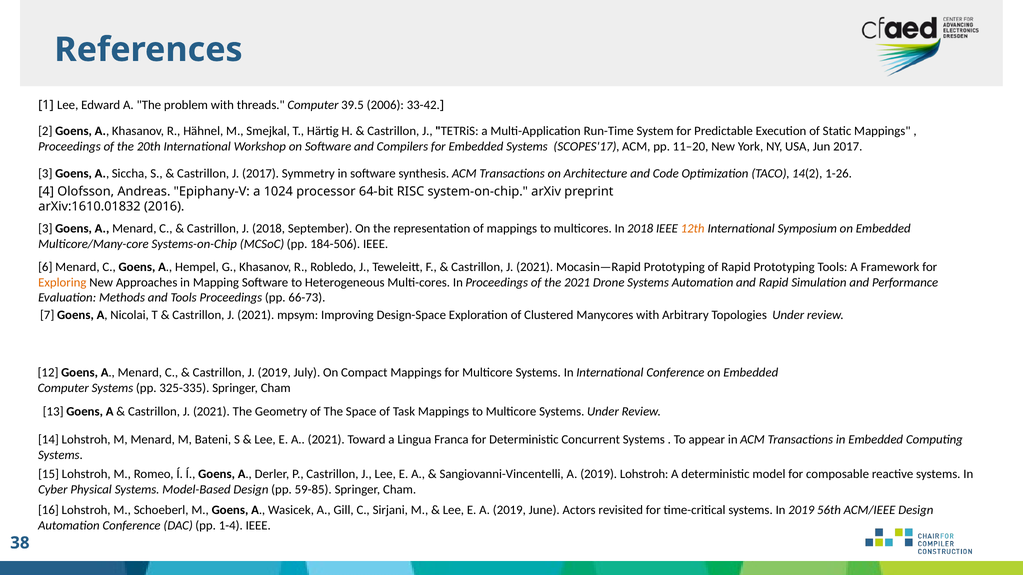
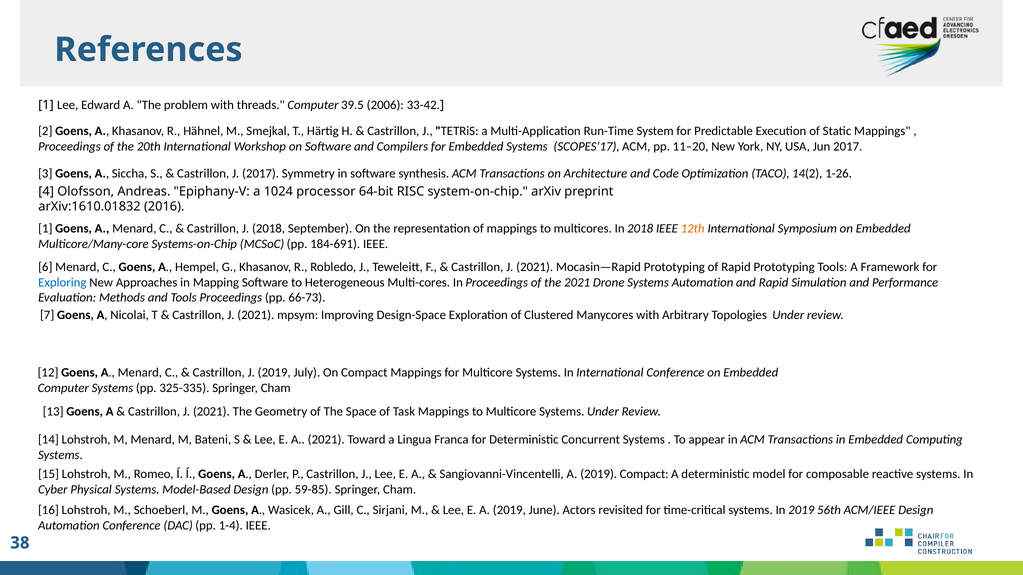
3 at (45, 229): 3 -> 1
184-506: 184-506 -> 184-691
Exploring colour: orange -> blue
2019 Lohstroh: Lohstroh -> Compact
